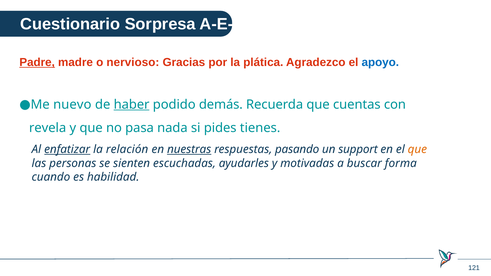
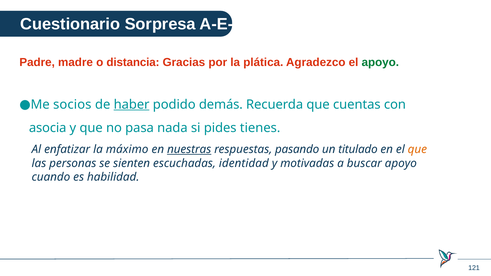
Padre underline: present -> none
nervioso: nervioso -> distancia
apoyo at (380, 62) colour: blue -> green
nuevo: nuevo -> socios
revela: revela -> asocia
enfatizar underline: present -> none
relación: relación -> máximo
support: support -> titulado
ayudarles: ayudarles -> identidad
buscar forma: forma -> apoyo
